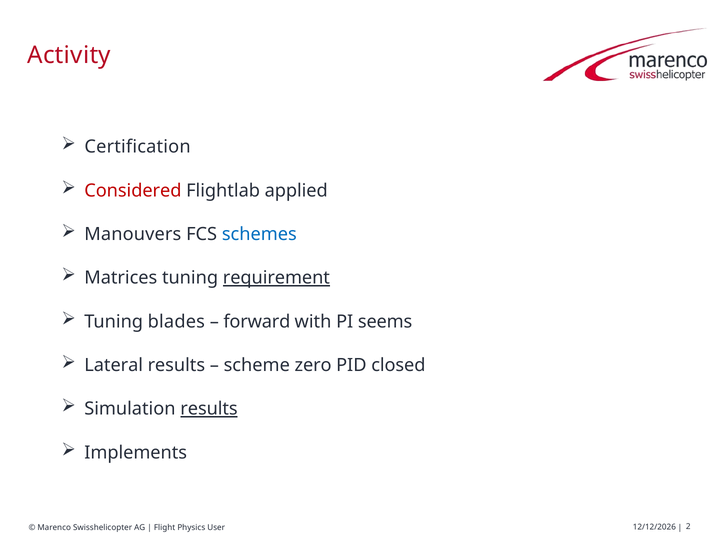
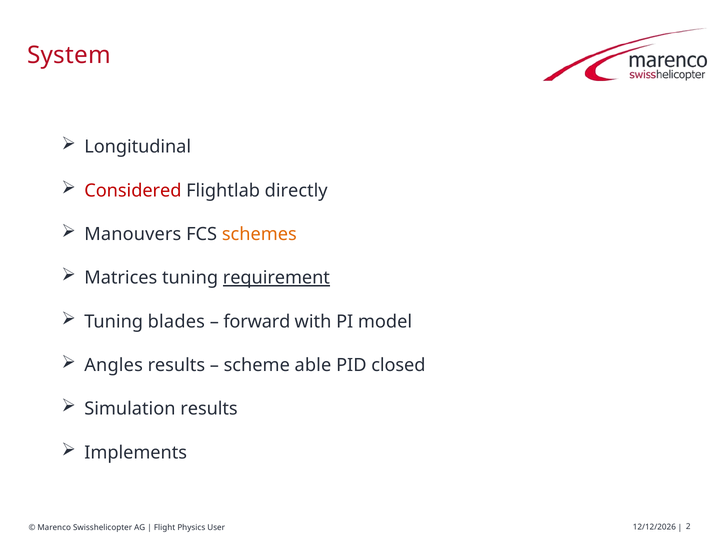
Activity: Activity -> System
Certification: Certification -> Longitudinal
applied: applied -> directly
schemes colour: blue -> orange
seems: seems -> model
Lateral: Lateral -> Angles
zero: zero -> able
results at (209, 409) underline: present -> none
